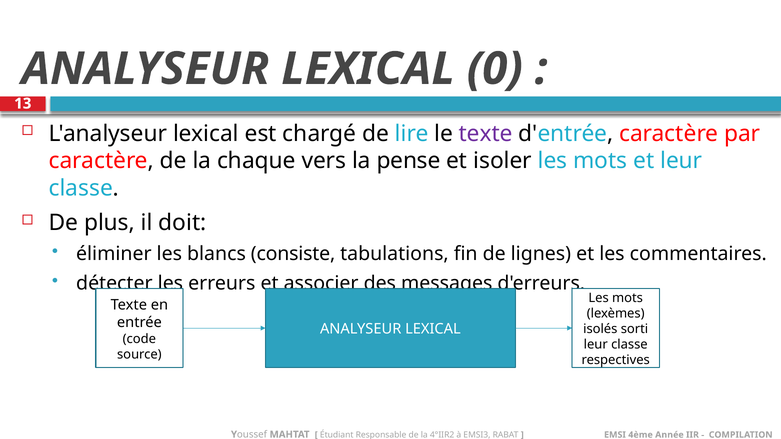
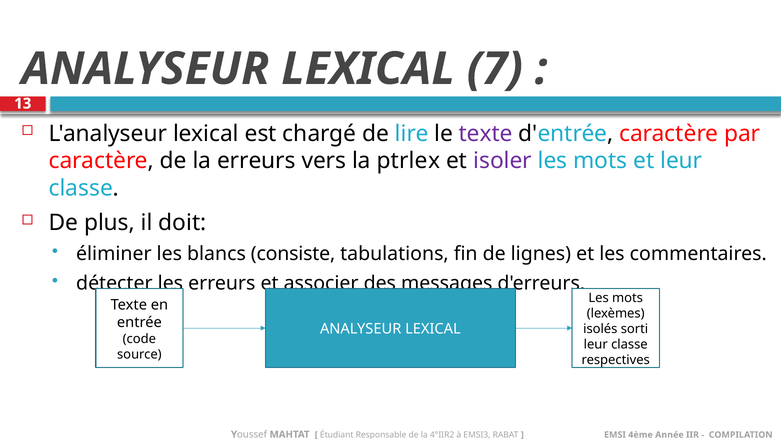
0: 0 -> 7
la chaque: chaque -> erreurs
pense: pense -> ptrlex
isoler colour: black -> purple
